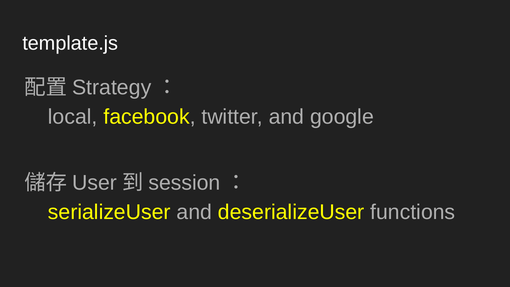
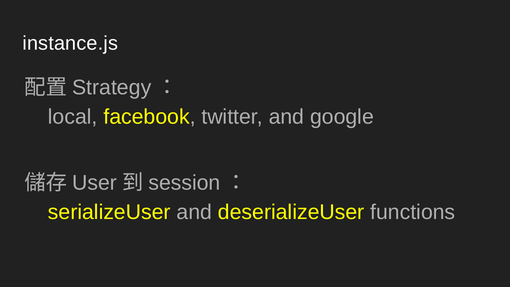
template.js: template.js -> instance.js
